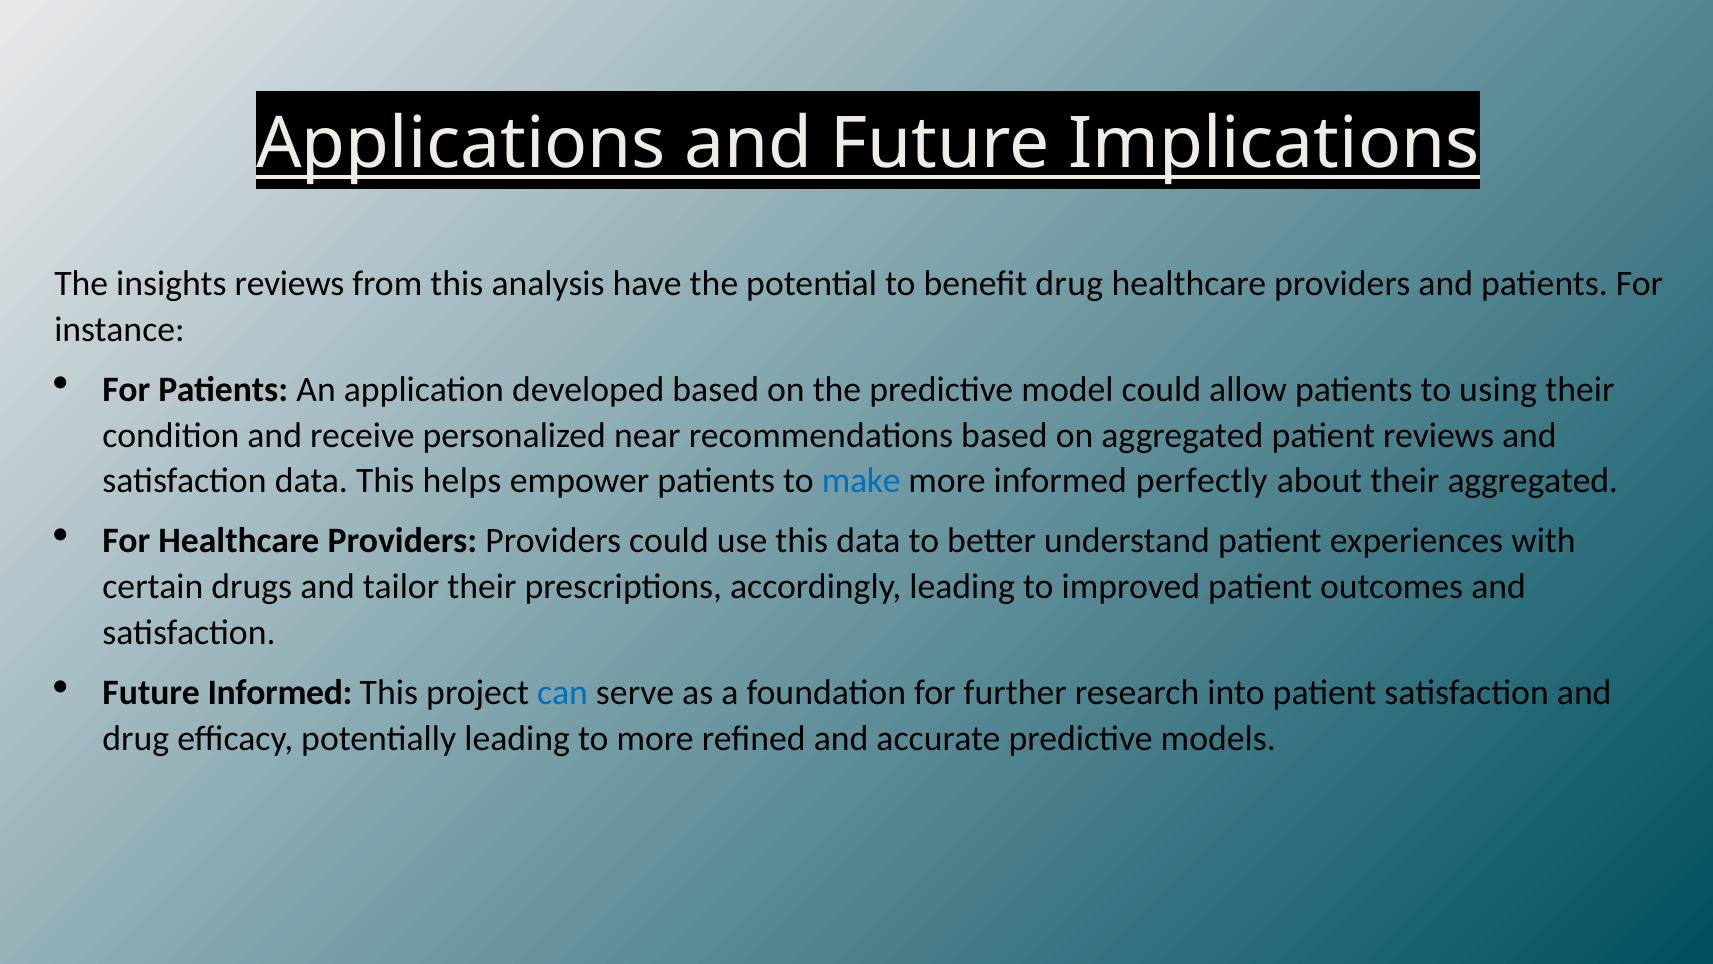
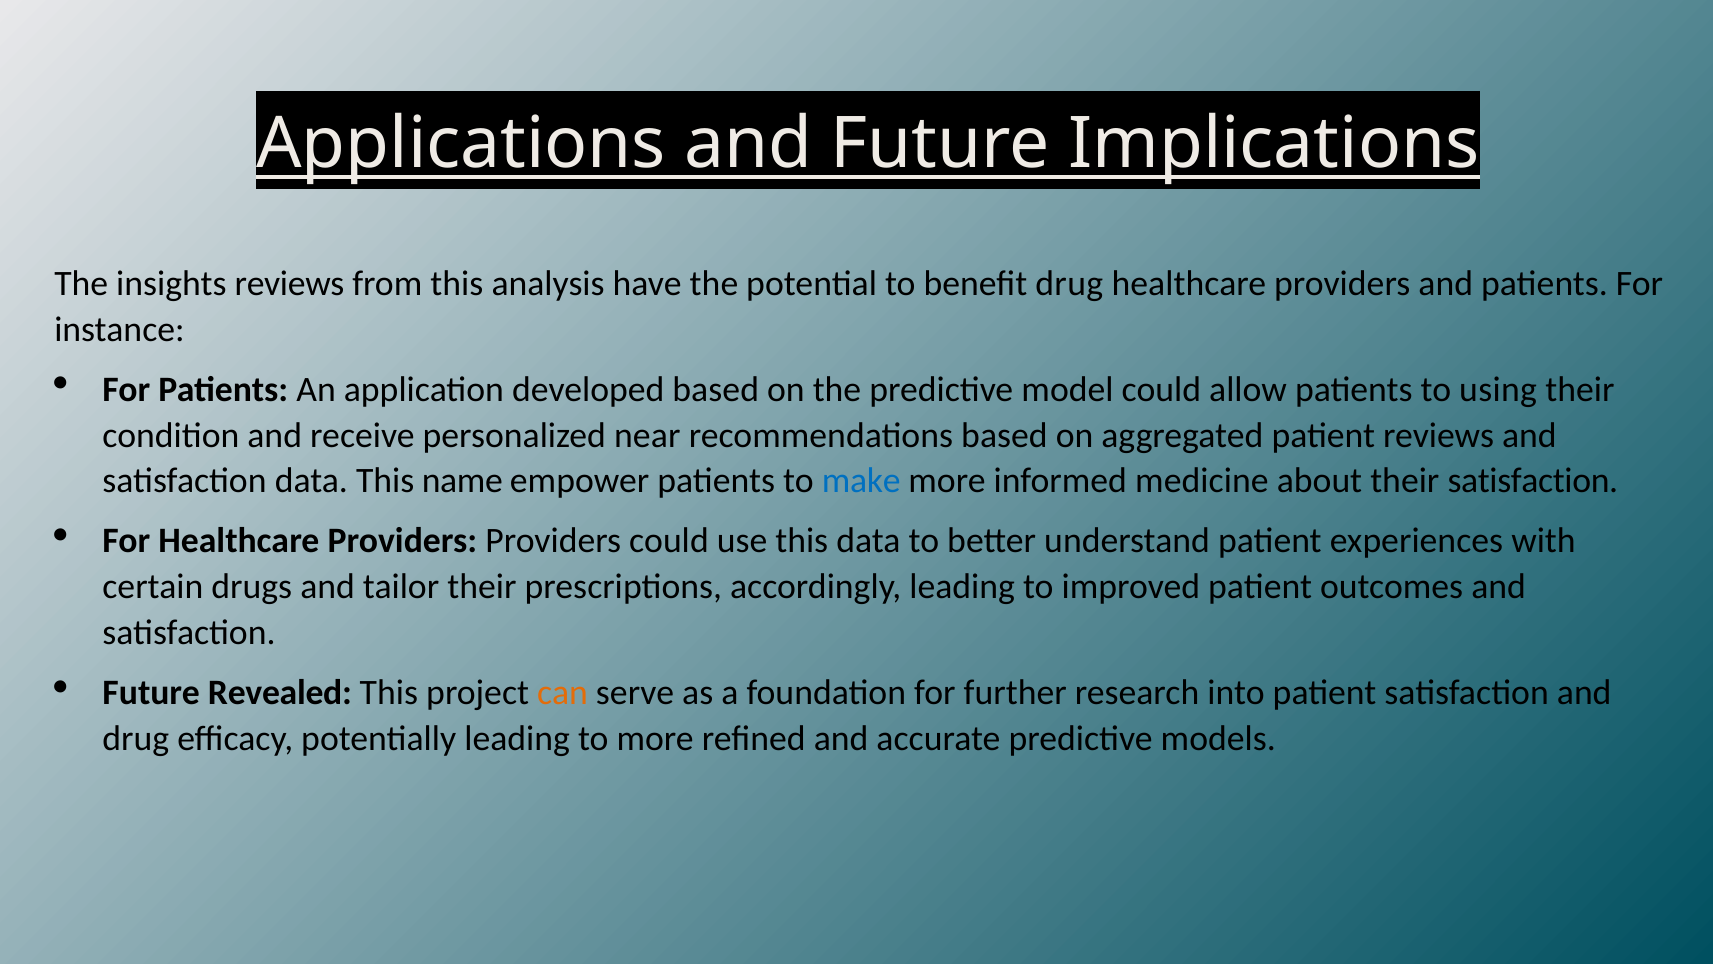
helps: helps -> name
perfectly: perfectly -> medicine
their aggregated: aggregated -> satisfaction
Future Informed: Informed -> Revealed
can colour: blue -> orange
